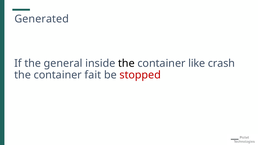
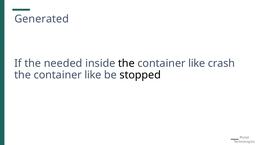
general: general -> needed
fait at (93, 75): fait -> like
stopped colour: red -> black
